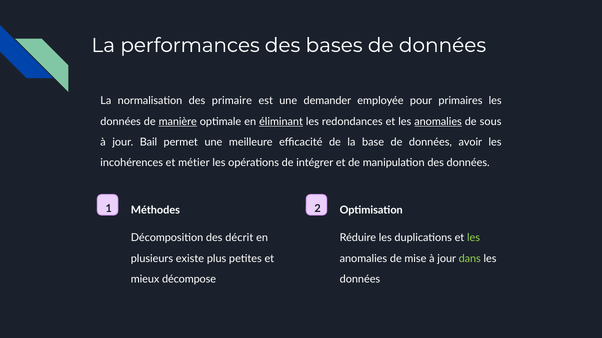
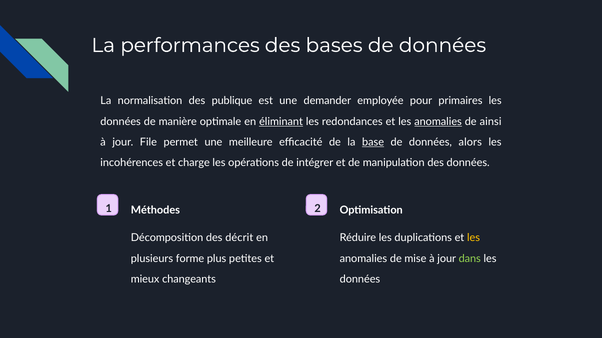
primaire: primaire -> publique
manière underline: present -> none
sous: sous -> ainsi
Bail: Bail -> File
base underline: none -> present
avoir: avoir -> alors
métier: métier -> charge
les at (474, 238) colour: light green -> yellow
existe: existe -> forme
décompose: décompose -> changeants
